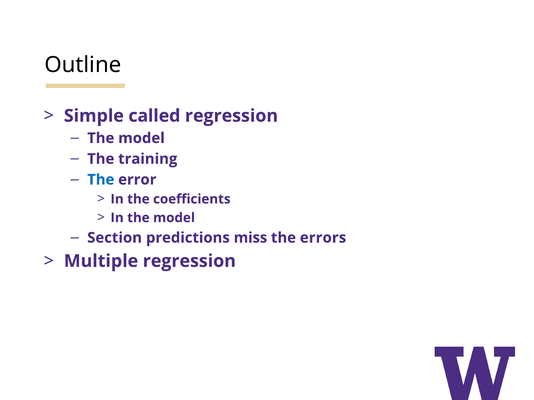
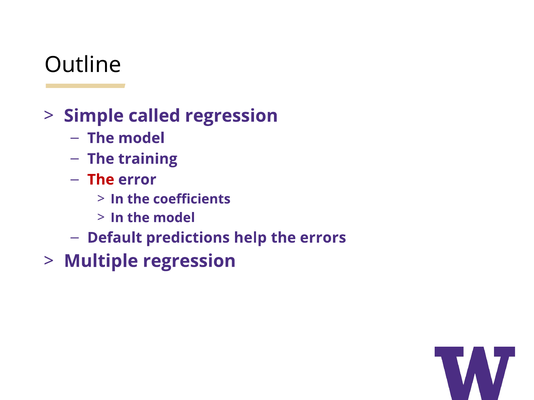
The at (101, 180) colour: blue -> red
Section: Section -> Default
miss: miss -> help
